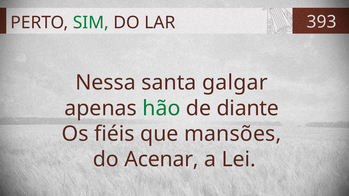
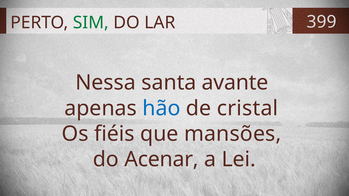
393: 393 -> 399
galgar: galgar -> avante
hão colour: green -> blue
diante: diante -> cristal
